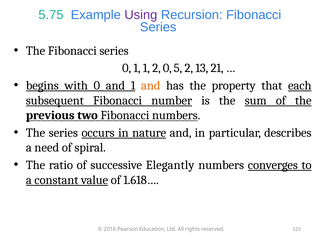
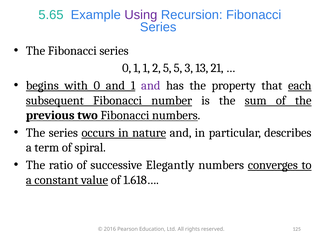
5.75: 5.75 -> 5.65
2 0: 0 -> 5
5 2: 2 -> 3
and at (151, 86) colour: orange -> purple
need: need -> term
